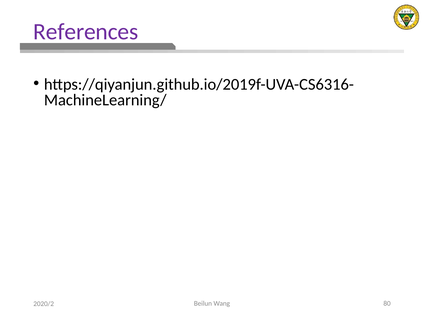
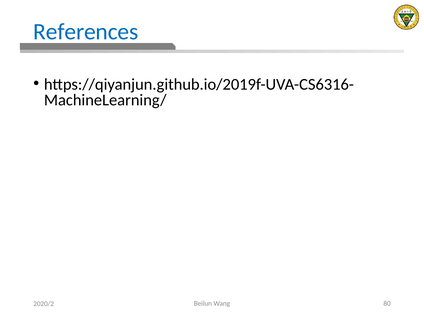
References colour: purple -> blue
